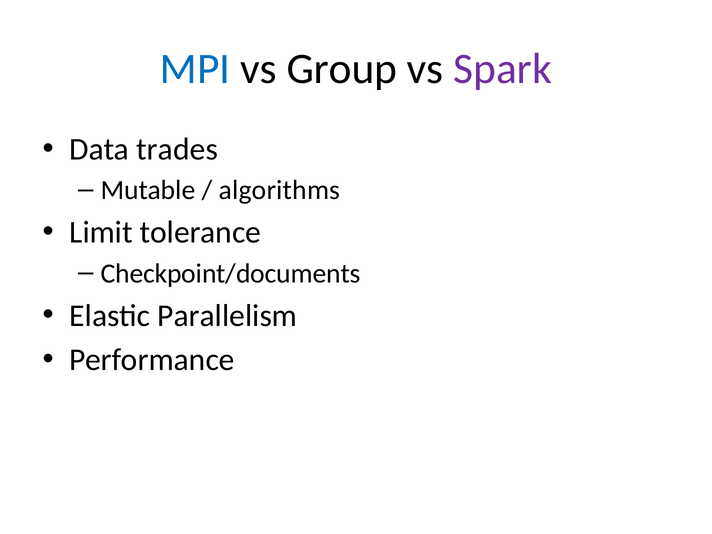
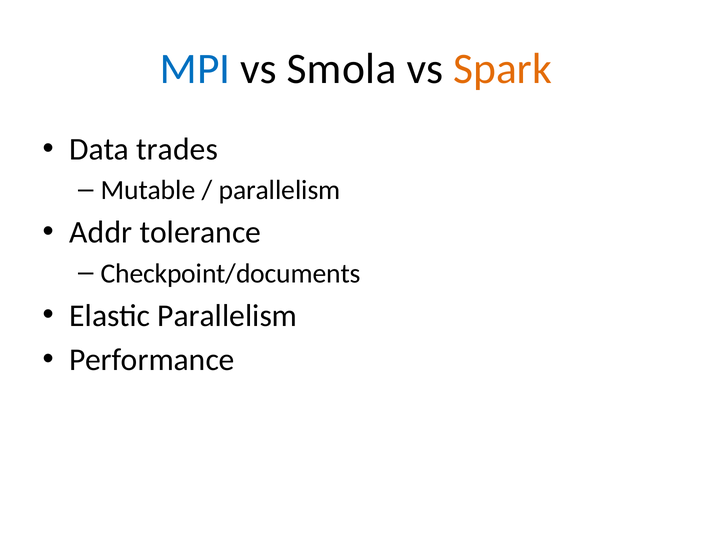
Group: Group -> Smola
Spark colour: purple -> orange
algorithms at (279, 190): algorithms -> parallelism
Limit: Limit -> Addr
